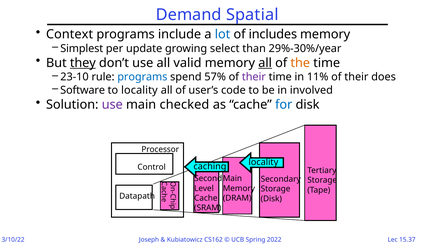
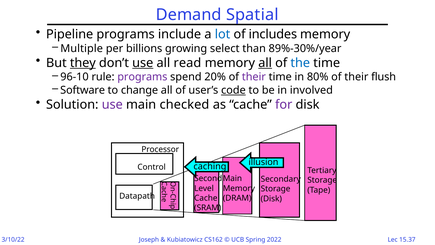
Context: Context -> Pipeline
Simplest: Simplest -> Multiple
update: update -> billions
29%-30%/year: 29%-30%/year -> 89%-30%/year
use at (143, 63) underline: none -> present
valid: valid -> read
the colour: orange -> blue
23-10: 23-10 -> 96-10
programs at (142, 77) colour: blue -> purple
57%: 57% -> 20%
11%: 11% -> 80%
does: does -> flush
to locality: locality -> change
code underline: none -> present
for colour: blue -> purple
locality at (263, 162): locality -> illusion
